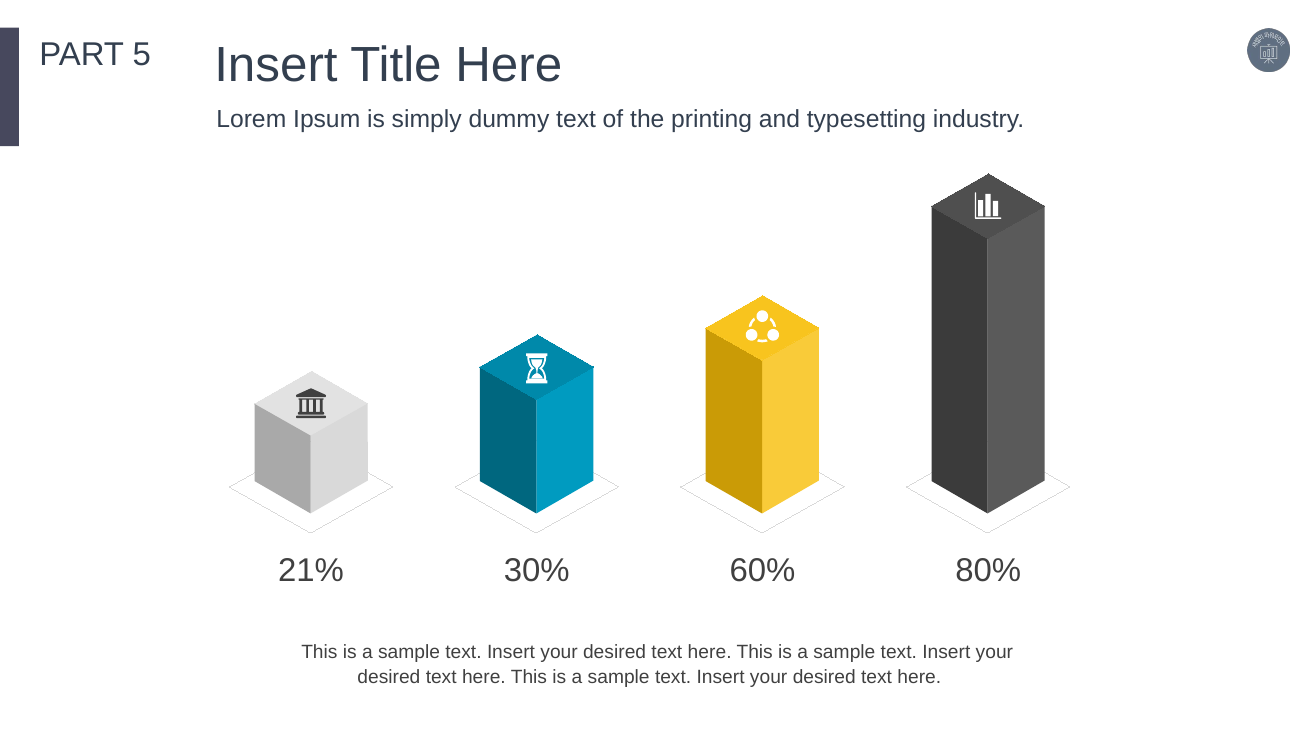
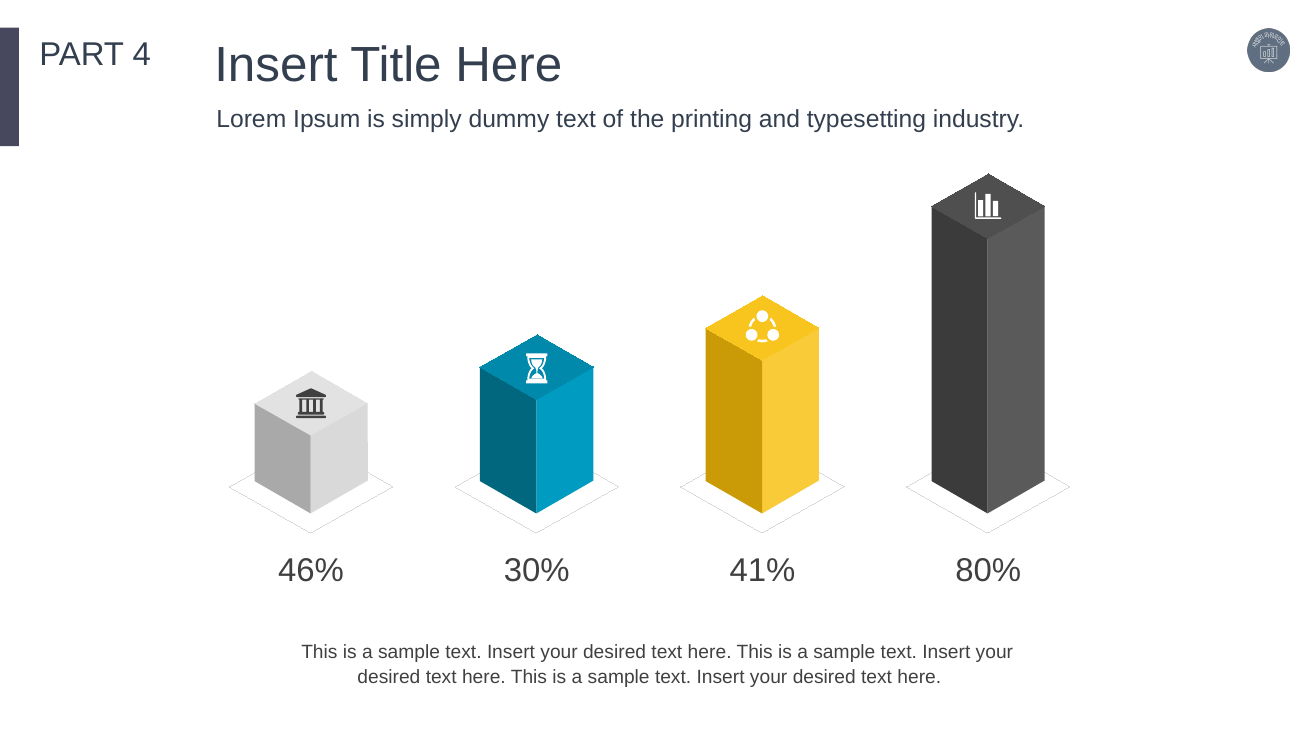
5: 5 -> 4
21%: 21% -> 46%
60%: 60% -> 41%
